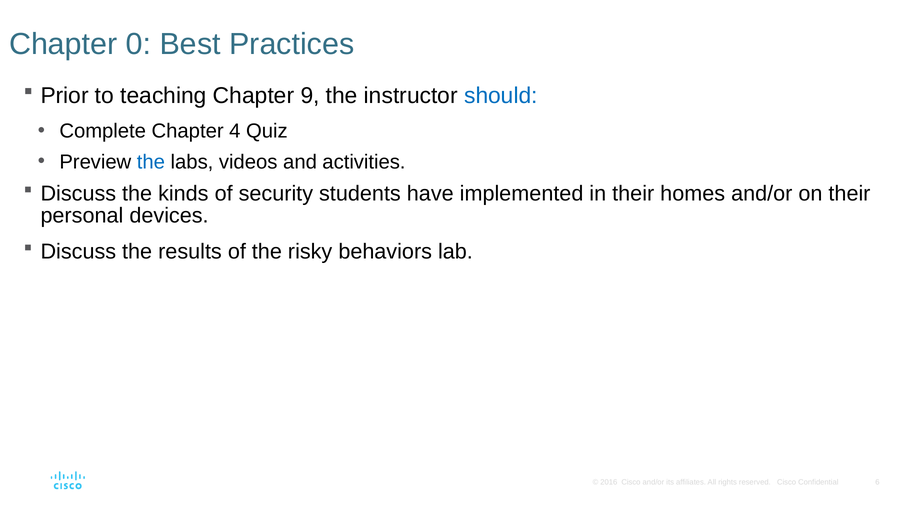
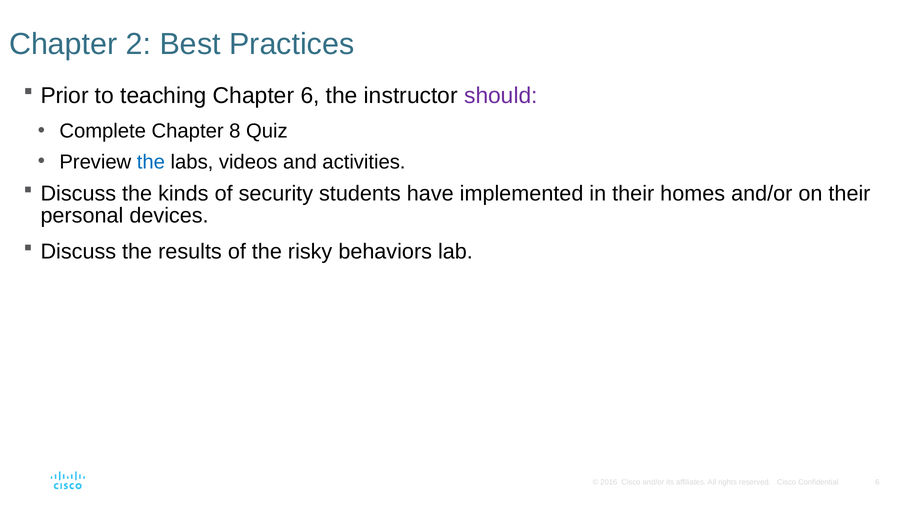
0: 0 -> 2
Chapter 9: 9 -> 6
should colour: blue -> purple
4: 4 -> 8
